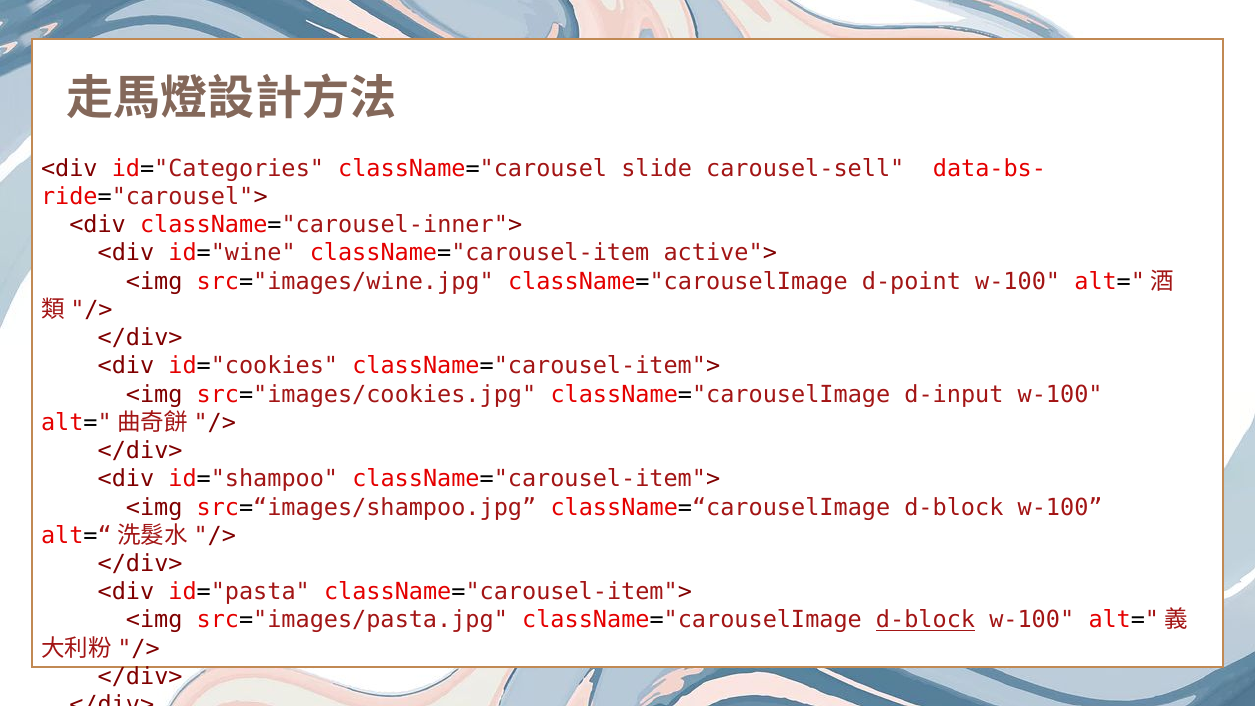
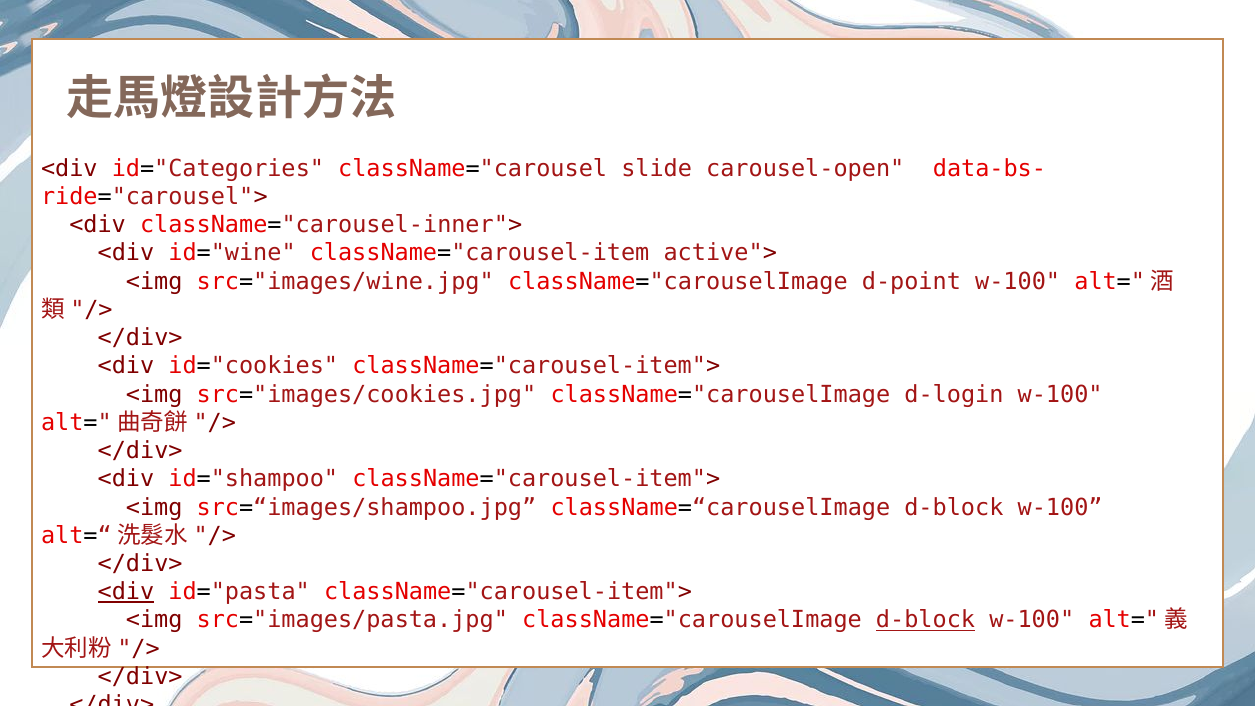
carousel-sell: carousel-sell -> carousel-open
d-input: d-input -> d-login
<div at (126, 592) underline: none -> present
